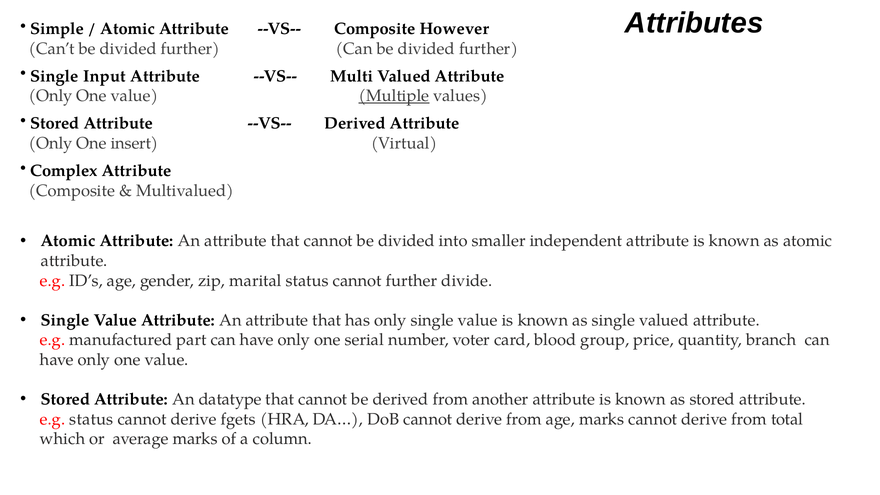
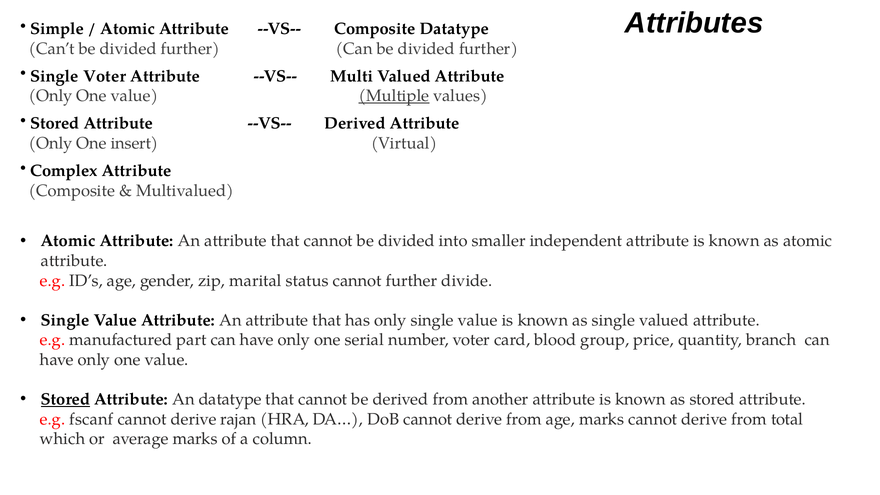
Composite However: However -> Datatype
Single Input: Input -> Voter
Stored at (66, 399) underline: none -> present
e.g status: status -> fscanf
fgets: fgets -> rajan
